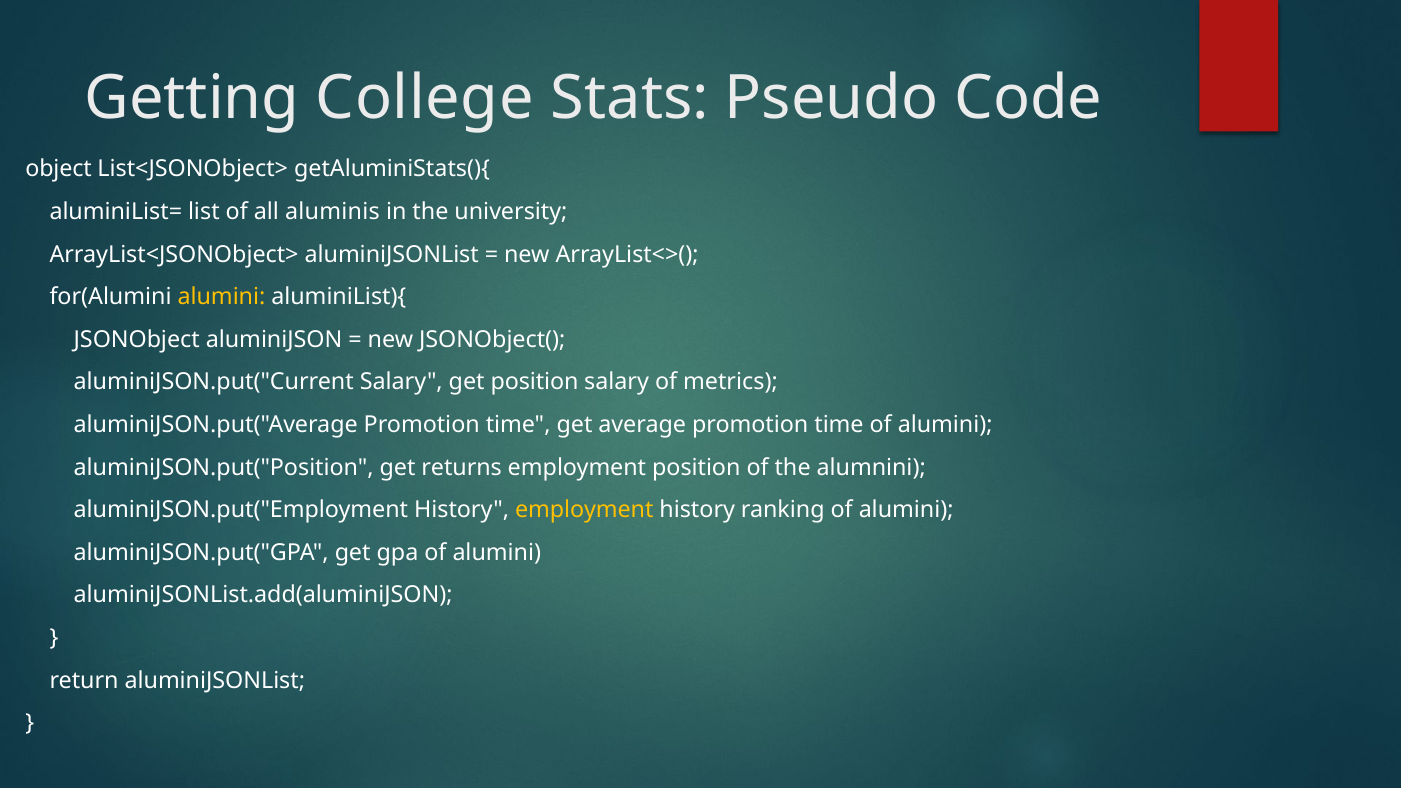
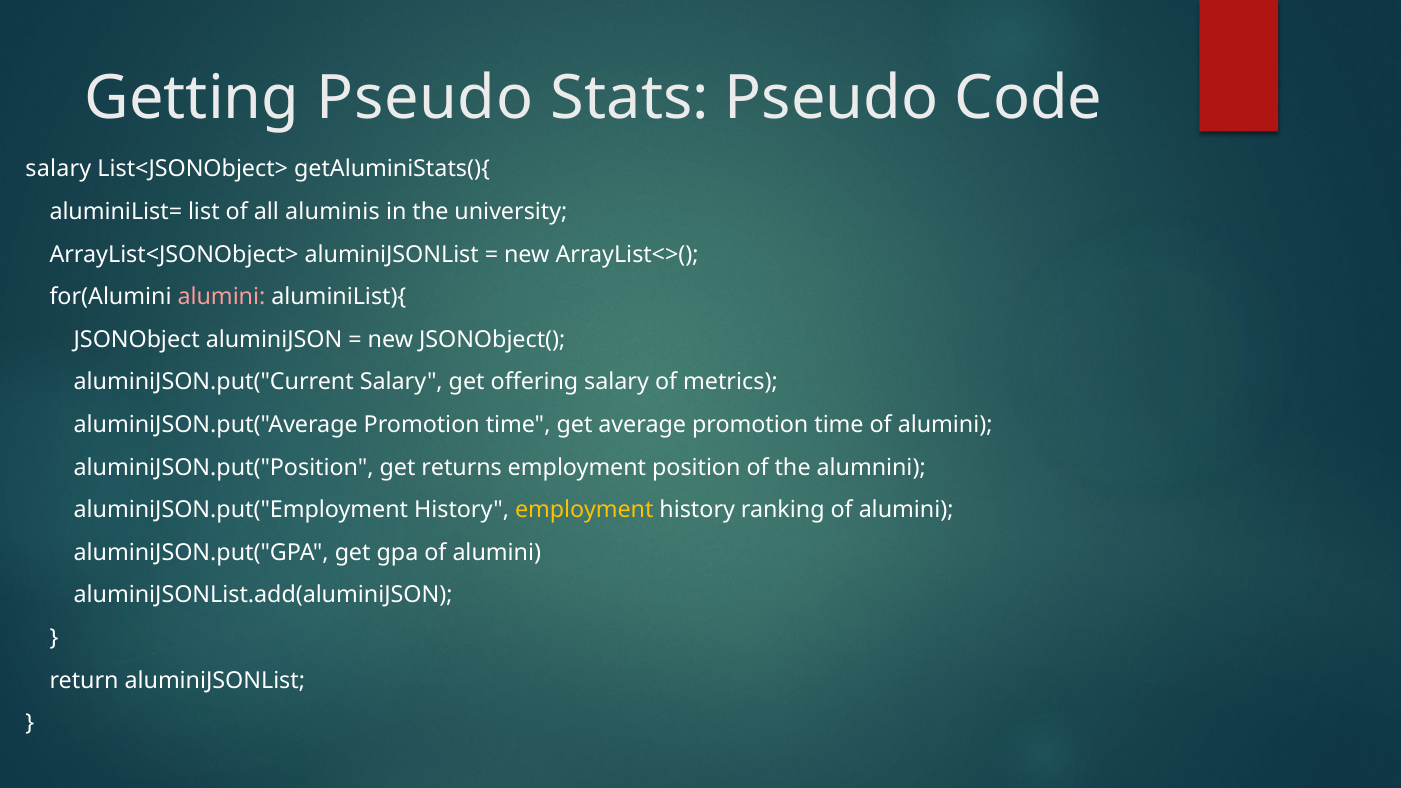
Getting College: College -> Pseudo
object at (59, 169): object -> salary
alumini at (221, 297) colour: yellow -> pink
get position: position -> offering
